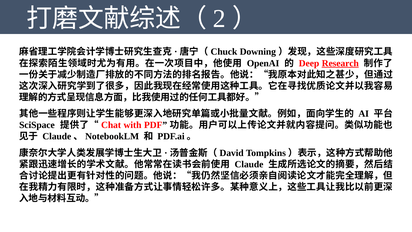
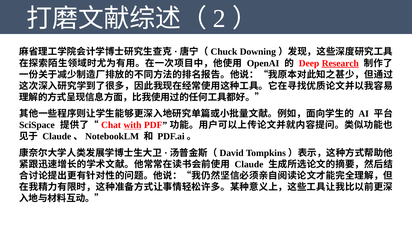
with underline: none -> present
